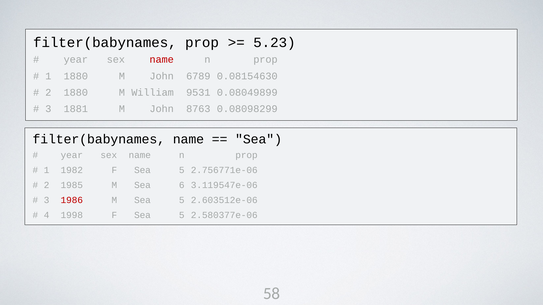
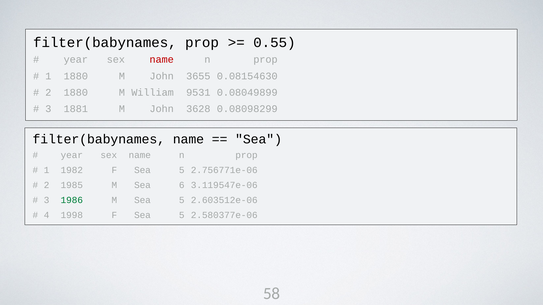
5.23: 5.23 -> 0.55
6789: 6789 -> 3655
8763: 8763 -> 3628
1986 colour: red -> green
